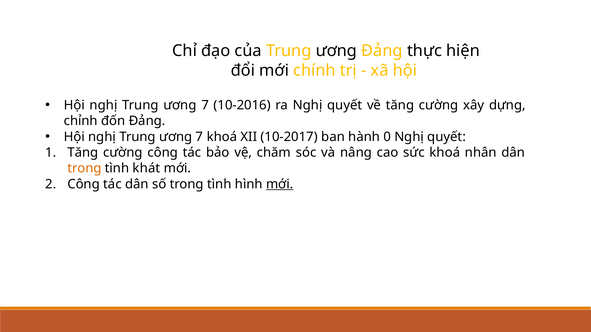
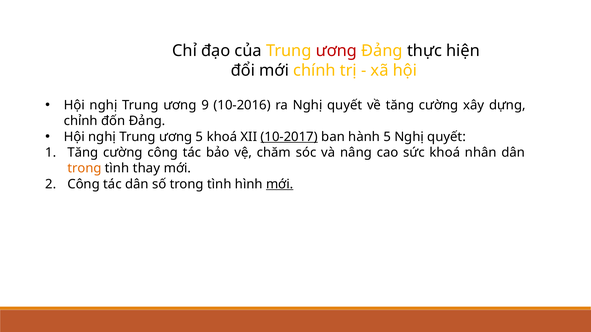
ương at (336, 51) colour: black -> red
7 at (205, 105): 7 -> 9
7 at (199, 137): 7 -> 5
10-2017 underline: none -> present
hành 0: 0 -> 5
khát: khát -> thay
